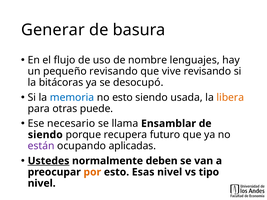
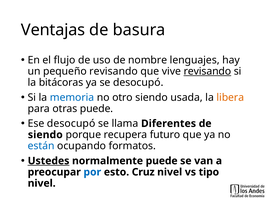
Generar: Generar -> Ventajas
revisando at (207, 71) underline: none -> present
no esto: esto -> otro
Ese necesario: necesario -> desocupó
Ensamblar: Ensamblar -> Diferentes
están colour: purple -> blue
aplicadas: aplicadas -> formatos
normalmente deben: deben -> puede
por colour: orange -> blue
Esas: Esas -> Cruz
